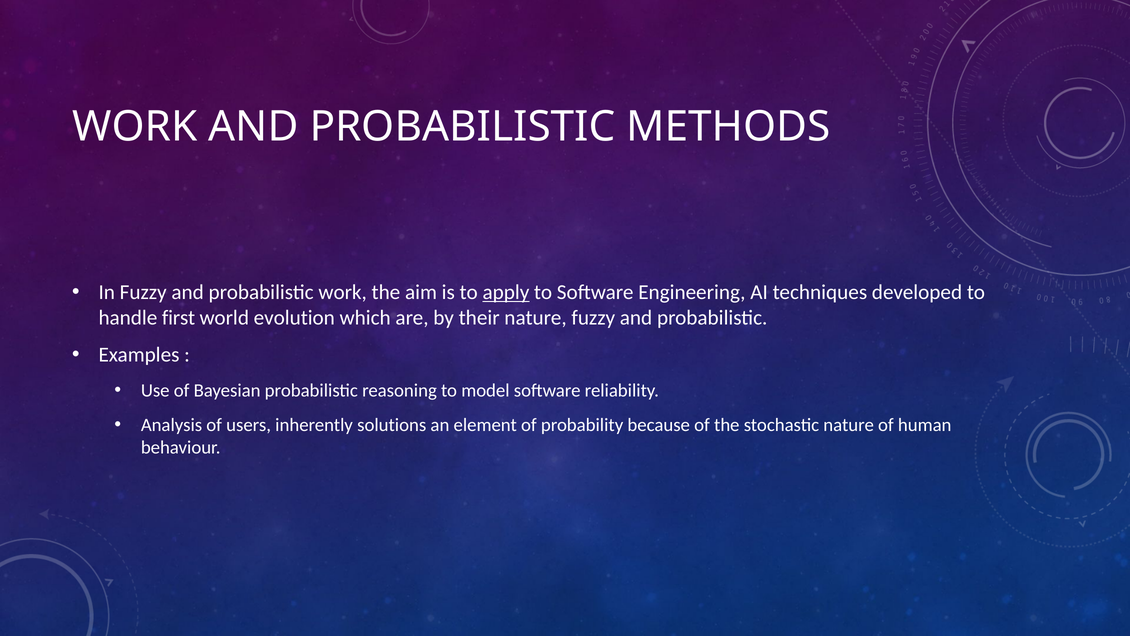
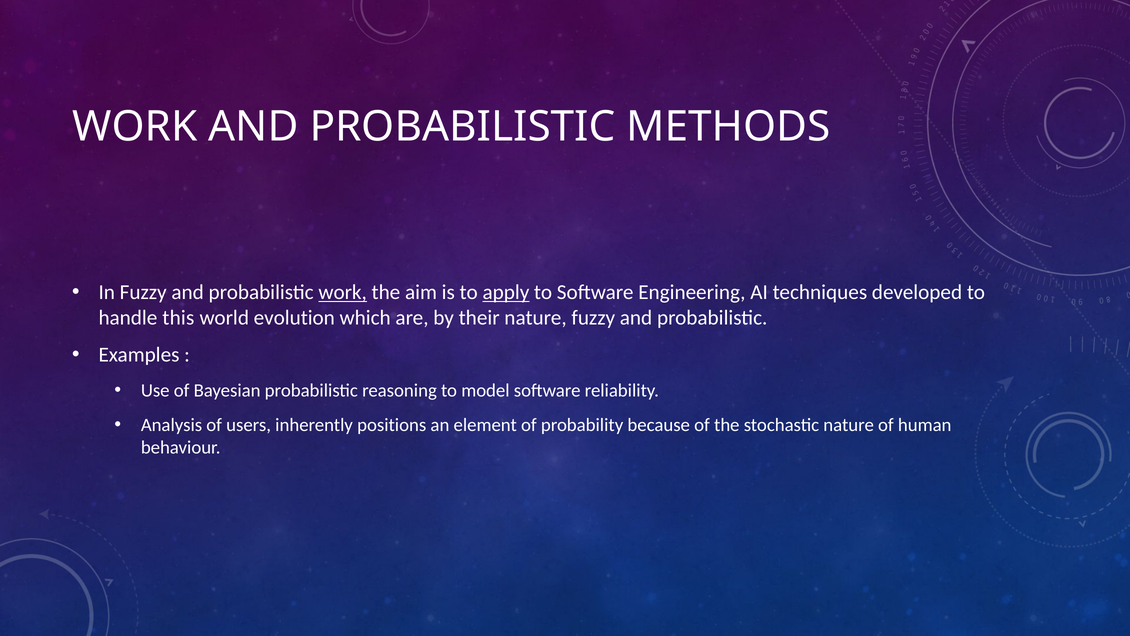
work at (343, 292) underline: none -> present
first: first -> this
solutions: solutions -> positions
